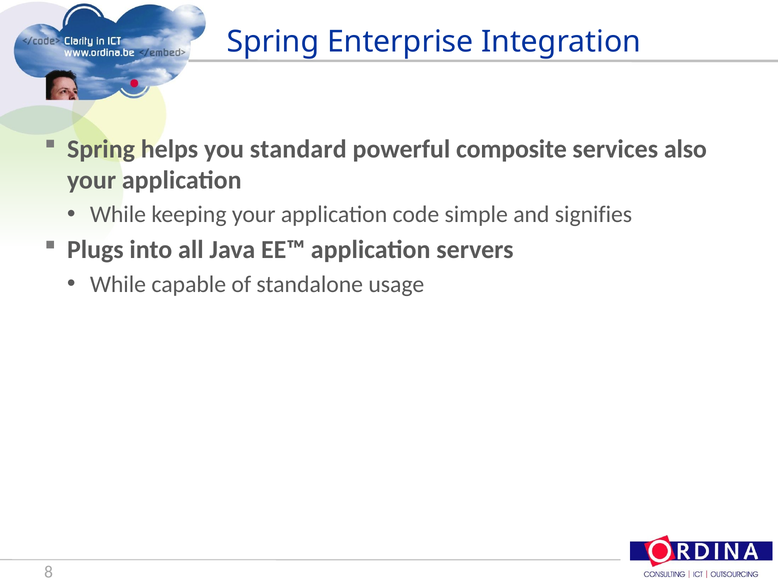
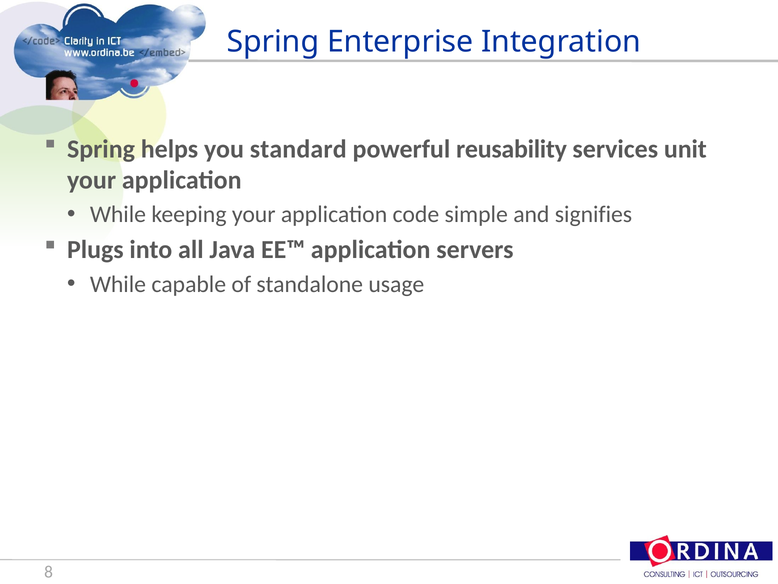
composite: composite -> reusability
also: also -> unit
